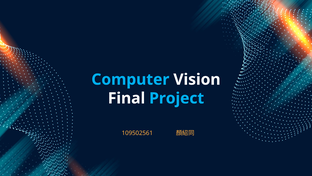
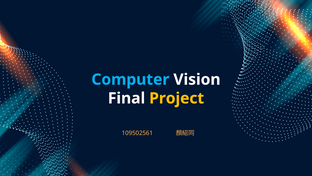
Project colour: light blue -> yellow
